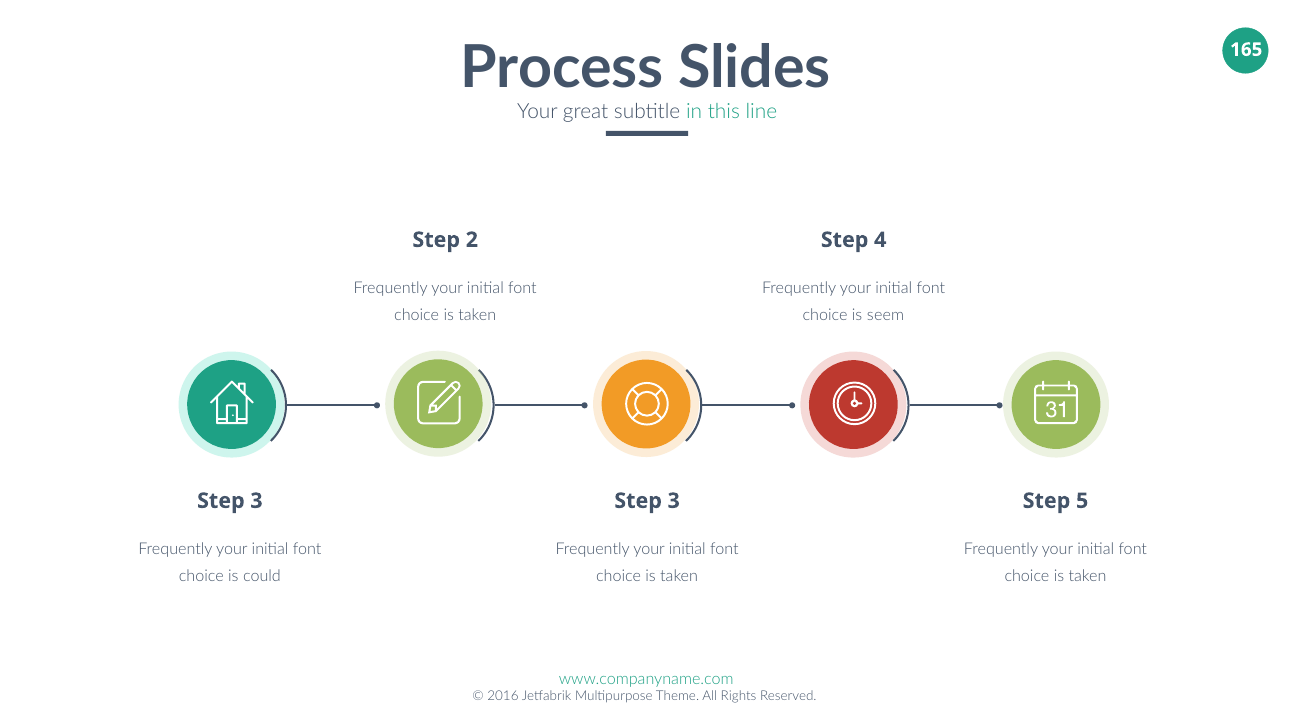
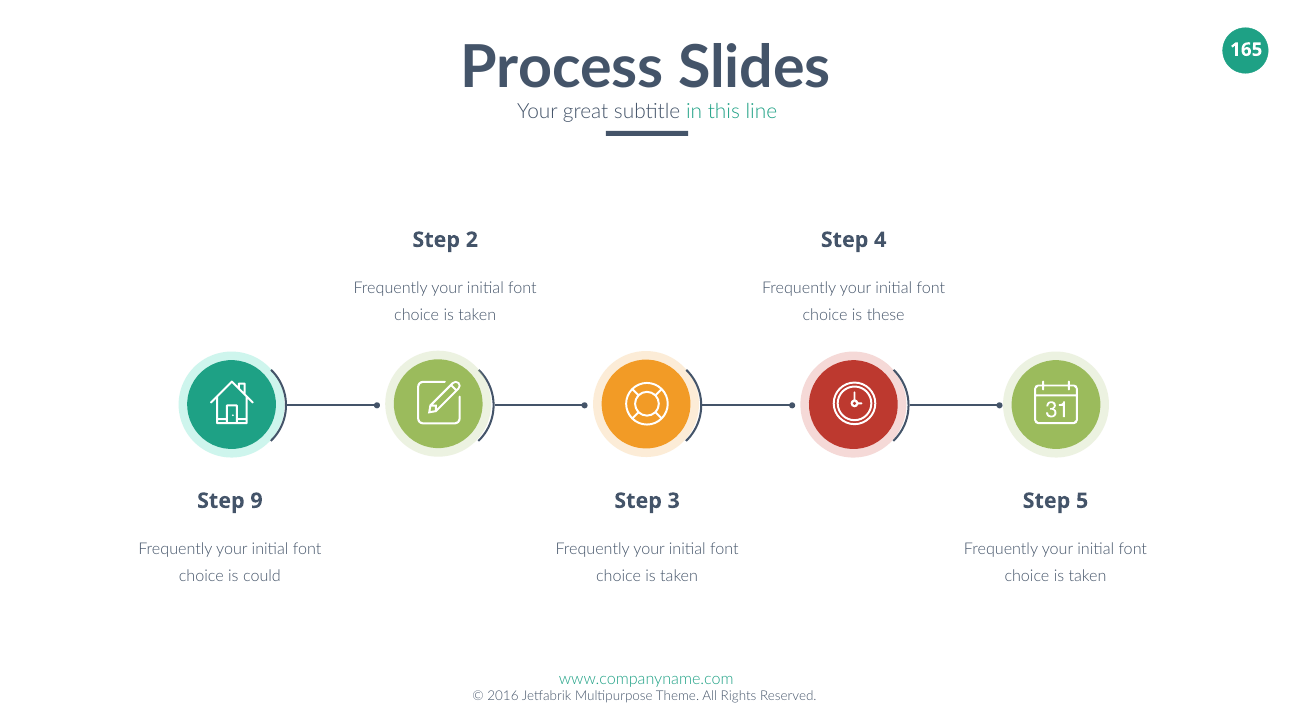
seem: seem -> these
3 at (257, 501): 3 -> 9
